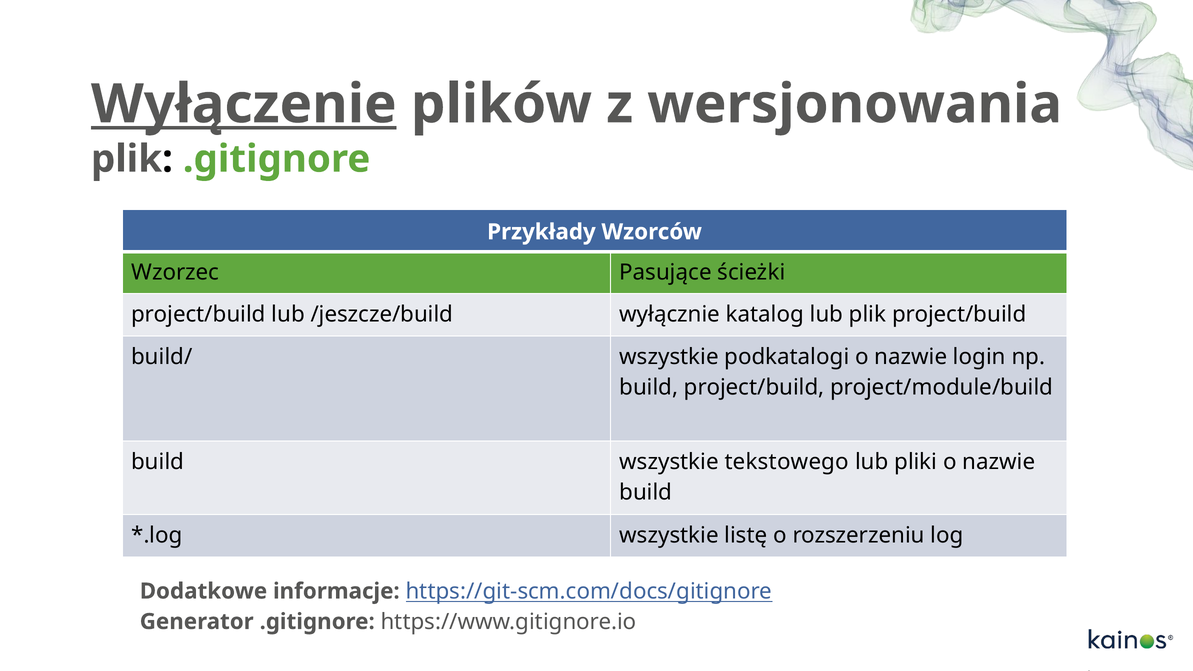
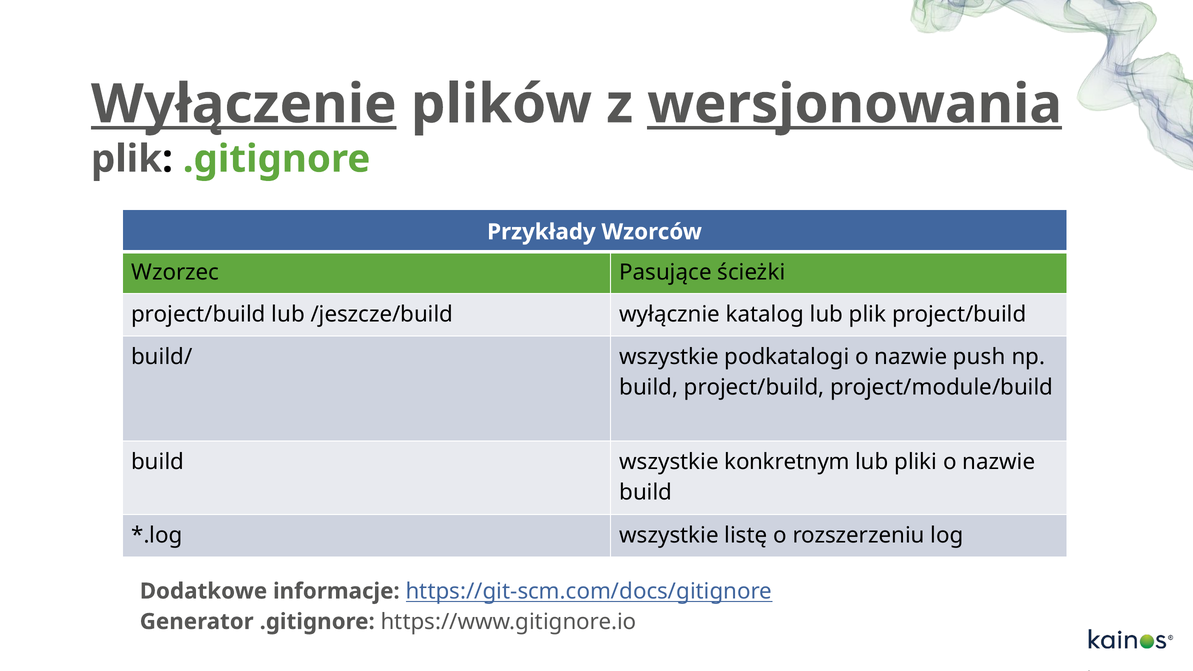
wersjonowania underline: none -> present
login: login -> push
tekstowego: tekstowego -> konkretnym
